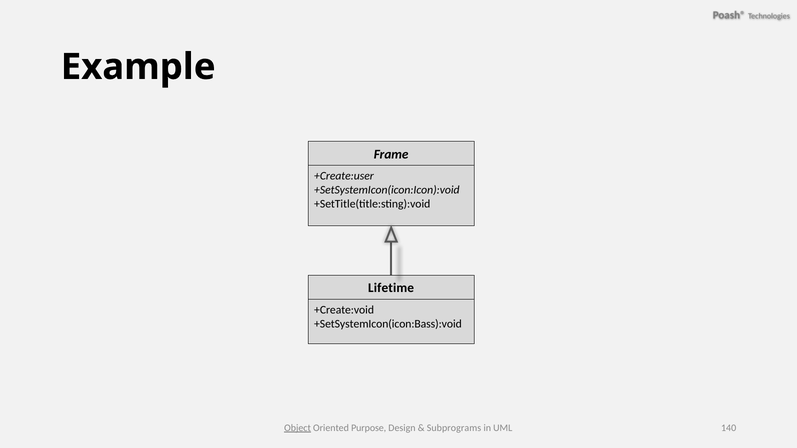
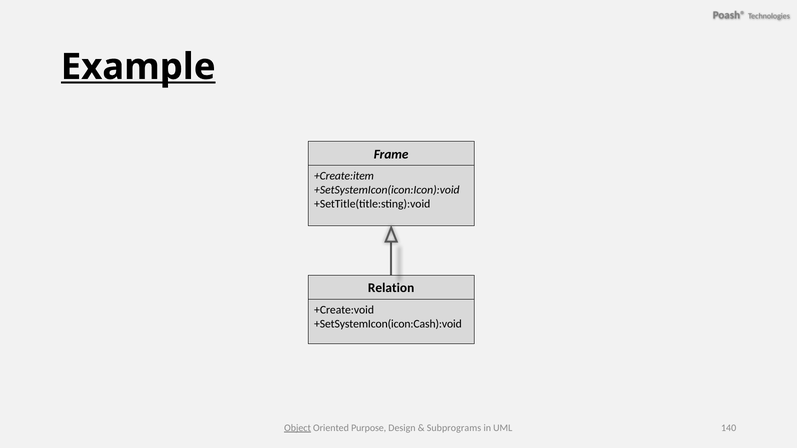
Example underline: none -> present
+Create:user: +Create:user -> +Create:item
Lifetime: Lifetime -> Relation
+SetSystemIcon(icon:Bass):void: +SetSystemIcon(icon:Bass):void -> +SetSystemIcon(icon:Cash):void
